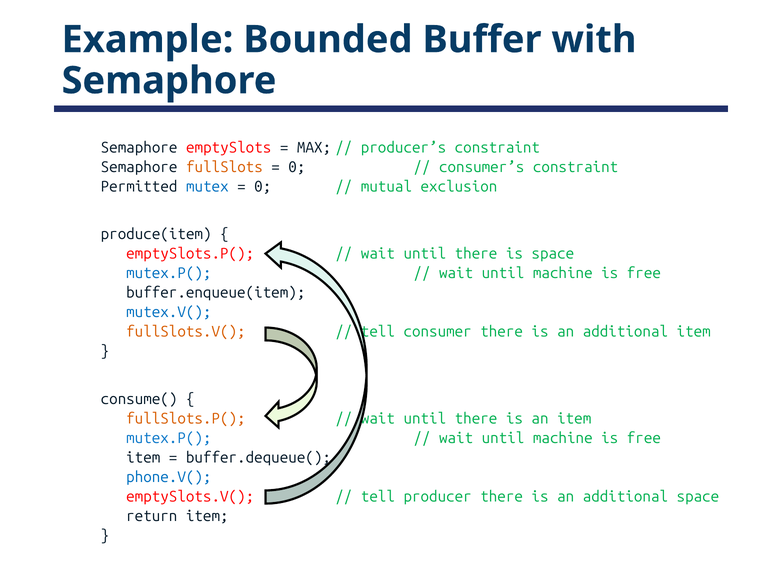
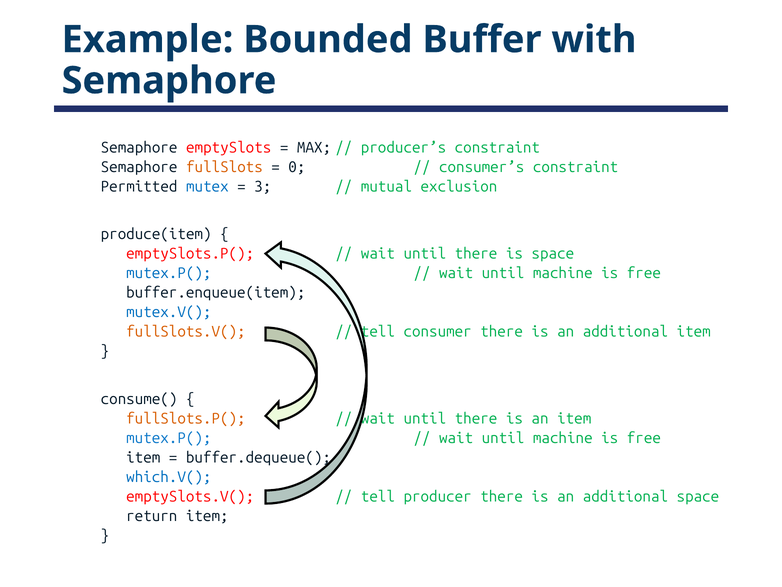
0 at (263, 187): 0 -> 3
phone.V(: phone.V( -> which.V(
